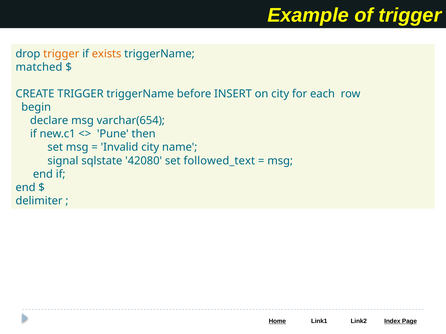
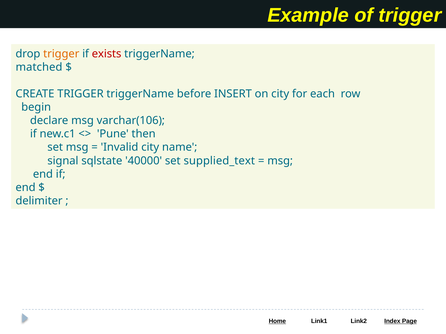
exists colour: orange -> red
varchar(654: varchar(654 -> varchar(106
42080: 42080 -> 40000
followed_text: followed_text -> supplied_text
